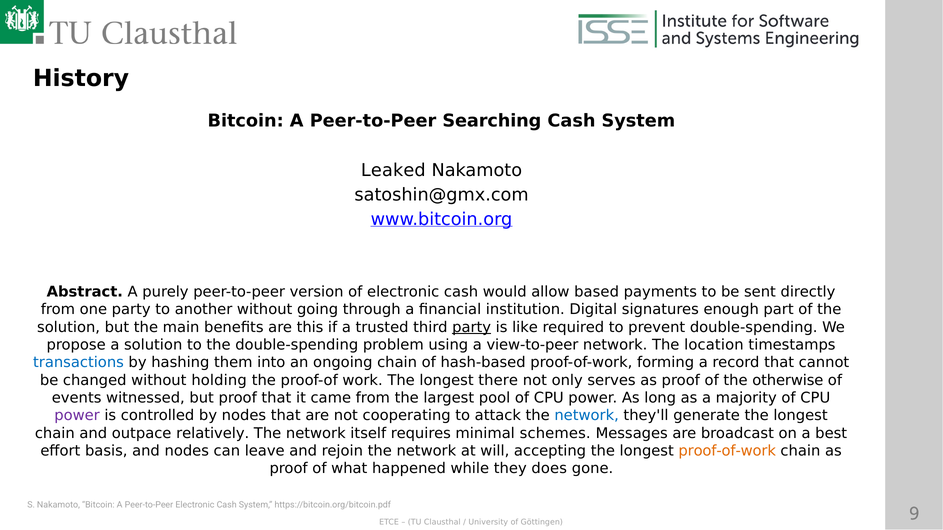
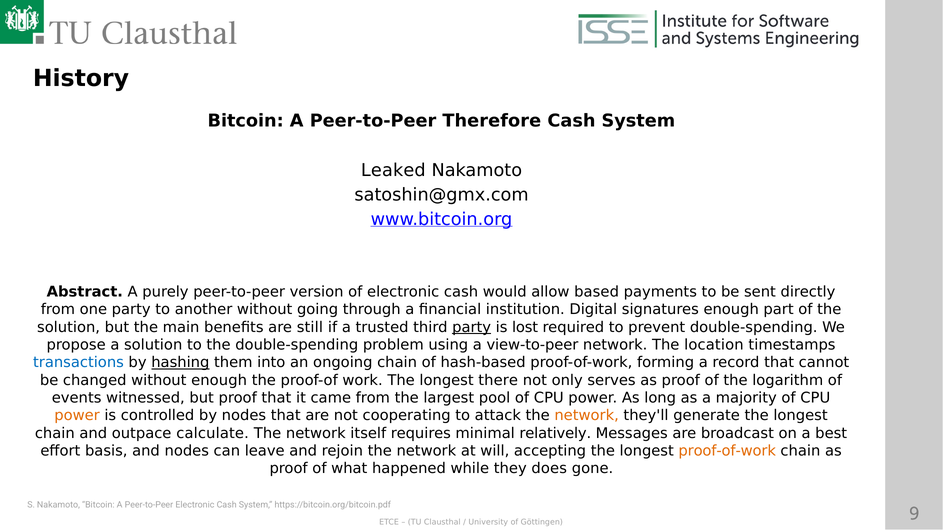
Searching: Searching -> Therefore
this: this -> still
like: like -> lost
hashing underline: none -> present
without holding: holding -> enough
otherwise: otherwise -> logarithm
power at (77, 416) colour: purple -> orange
network at (587, 416) colour: blue -> orange
relatively: relatively -> calculate
schemes: schemes -> relatively
